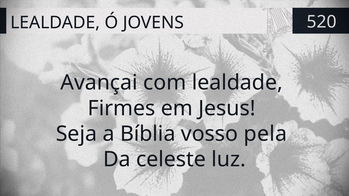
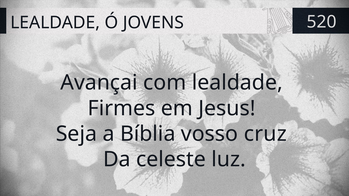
pela: pela -> cruz
